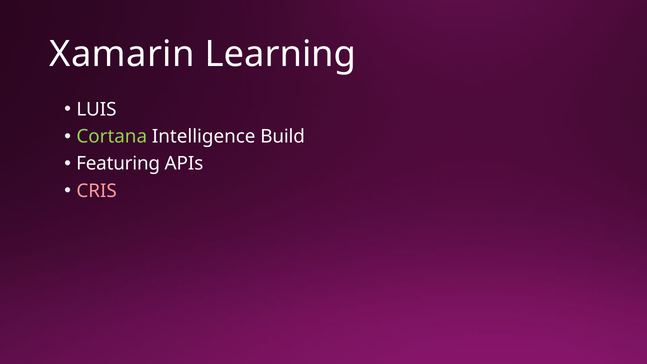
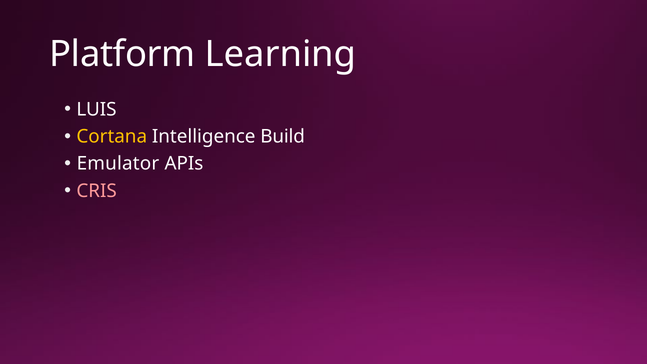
Xamarin: Xamarin -> Platform
Cortana colour: light green -> yellow
Featuring: Featuring -> Emulator
